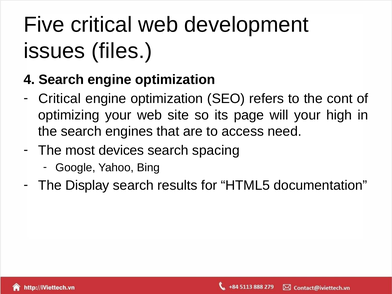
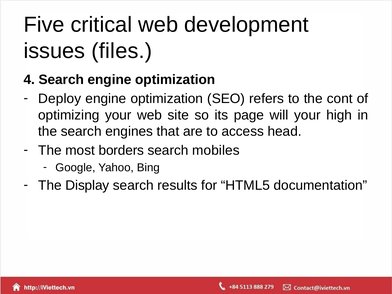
Critical at (60, 99): Critical -> Deploy
need: need -> head
devices: devices -> borders
spacing: spacing -> mobiles
